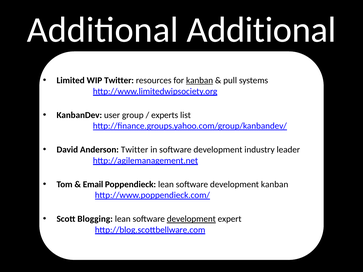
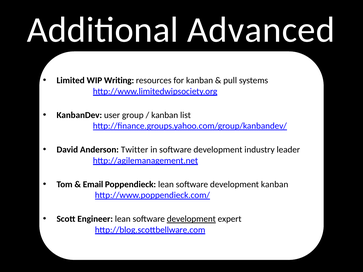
Additional Additional: Additional -> Advanced
WIP Twitter: Twitter -> Writing
kanban at (200, 80) underline: present -> none
experts at (165, 115): experts -> kanban
Blogging: Blogging -> Engineer
